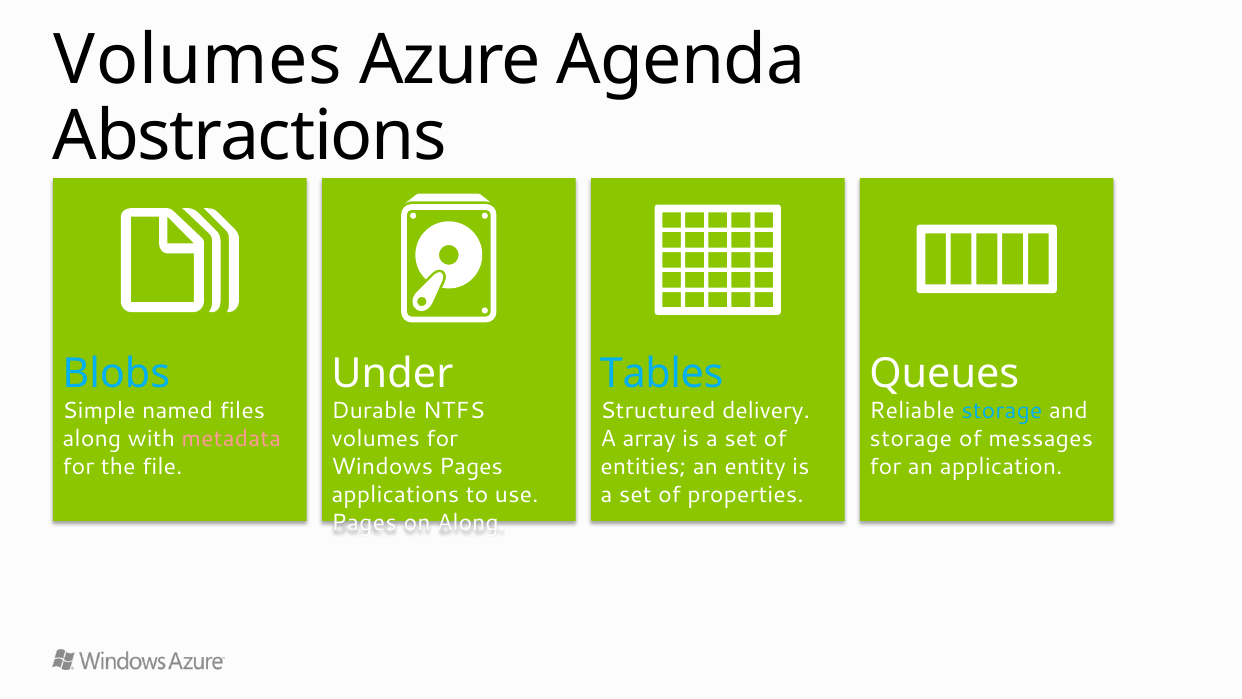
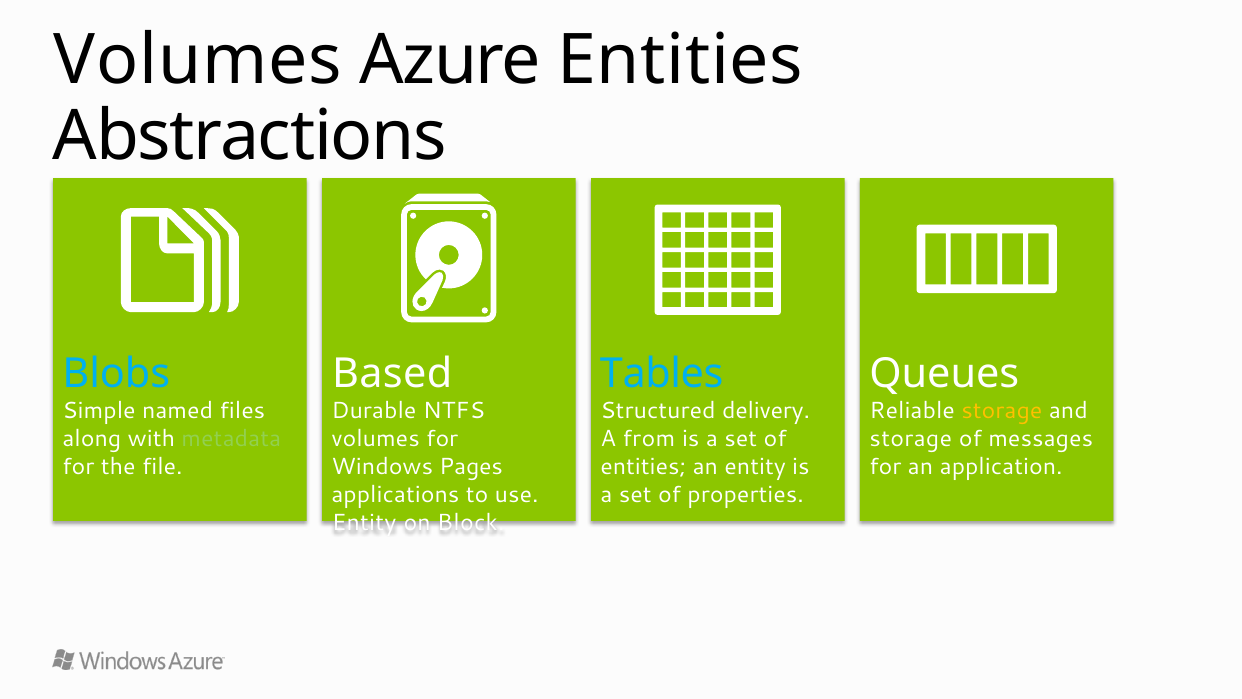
Azure Agenda: Agenda -> Entities
Under: Under -> Based
storage at (1002, 411) colour: light blue -> yellow
metadata colour: pink -> light green
array: array -> from
Pages at (364, 523): Pages -> Entity
on Along: Along -> Block
